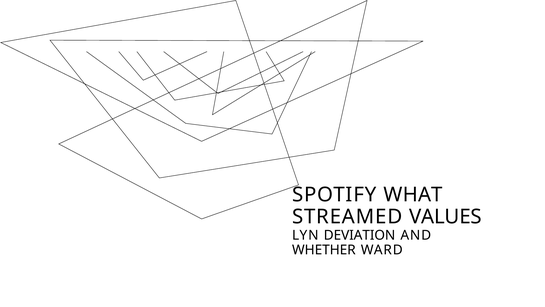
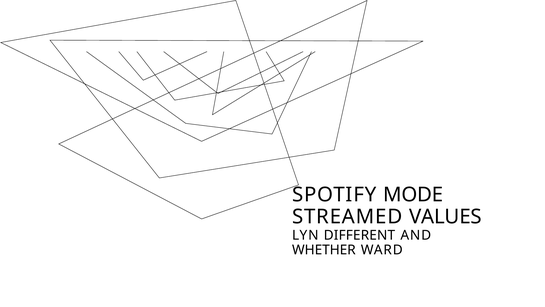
WHAT: WHAT -> MODE
DEVIATION: DEVIATION -> DIFFERENT
